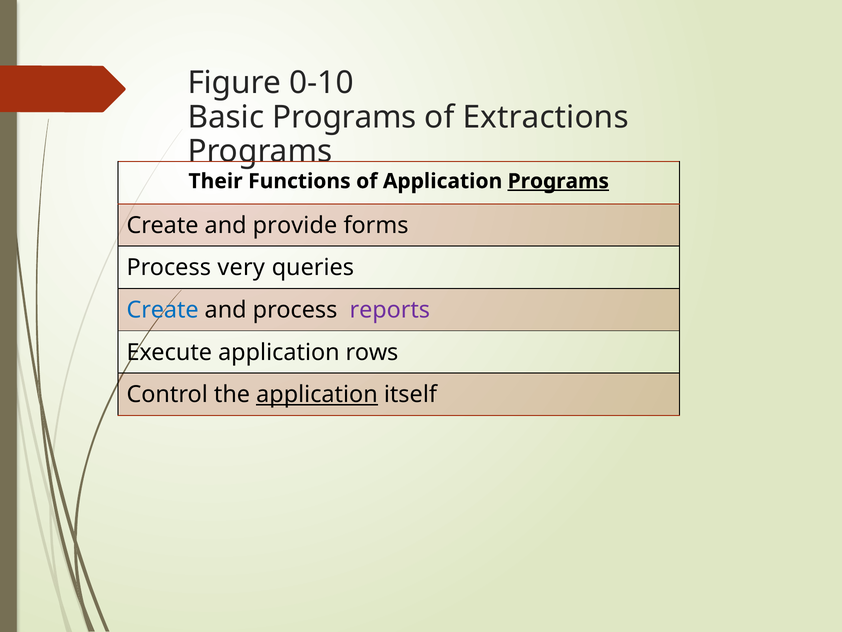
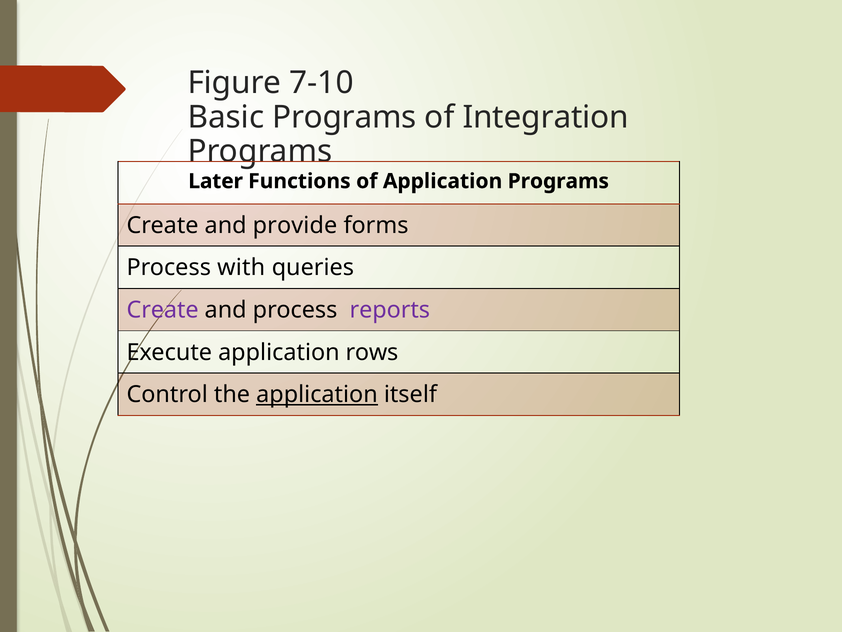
0-10: 0-10 -> 7-10
Extractions: Extractions -> Integration
Their: Their -> Later
Programs at (558, 181) underline: present -> none
very: very -> with
Create at (163, 310) colour: blue -> purple
